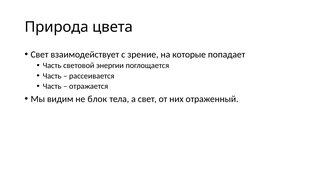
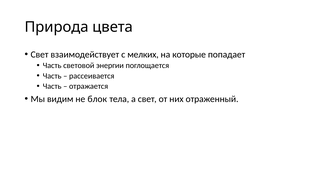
зрение: зрение -> мелких
